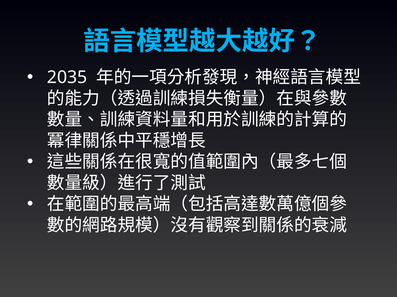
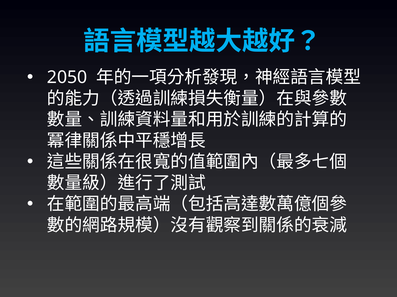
2035: 2035 -> 2050
